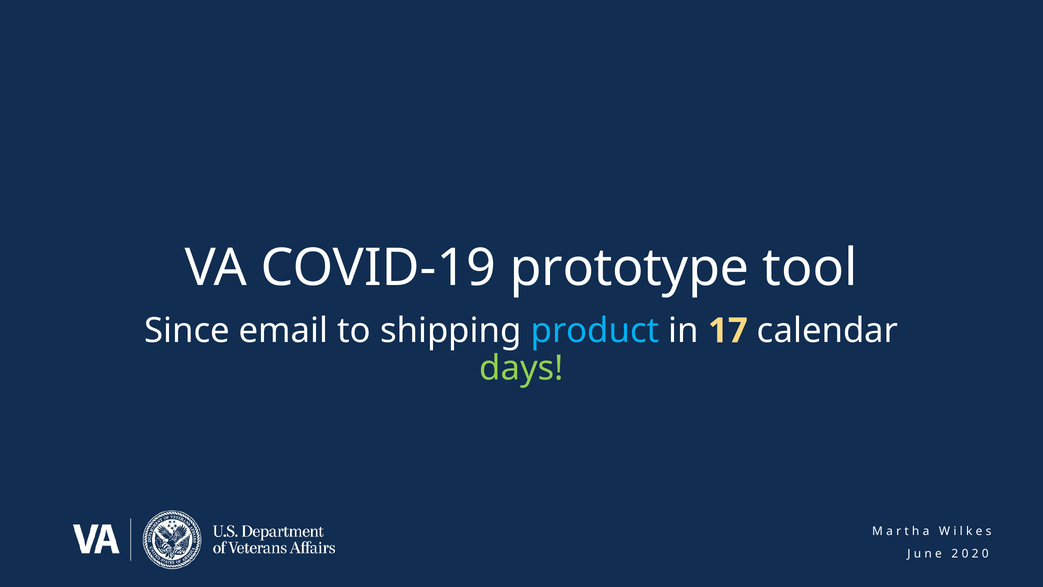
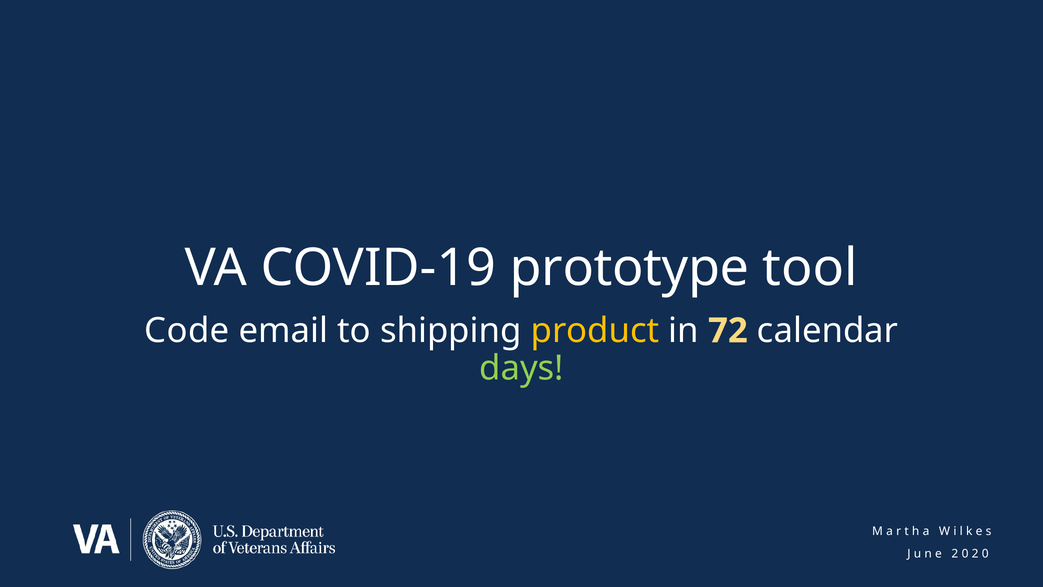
Since: Since -> Code
product colour: light blue -> yellow
17: 17 -> 72
